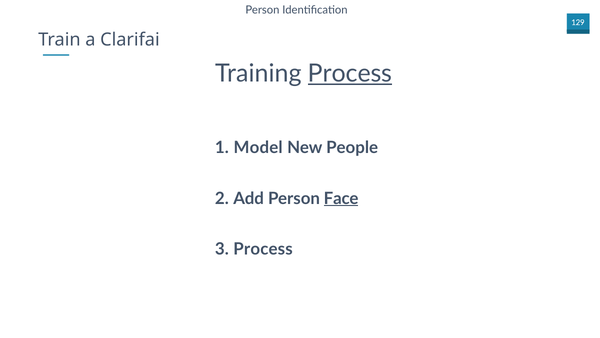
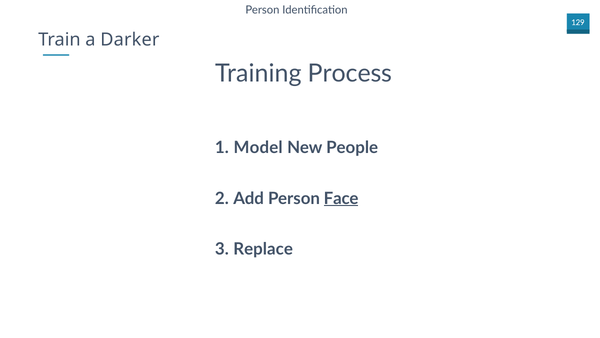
Clarifai: Clarifai -> Darker
Process at (350, 74) underline: present -> none
Process at (263, 249): Process -> Replace
